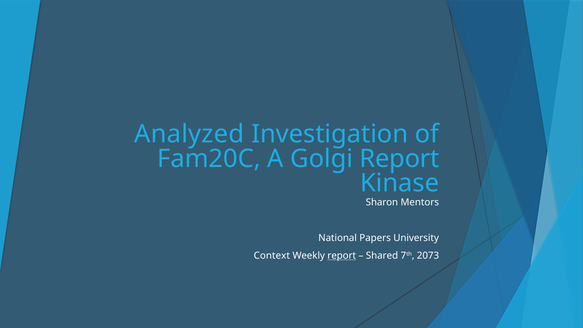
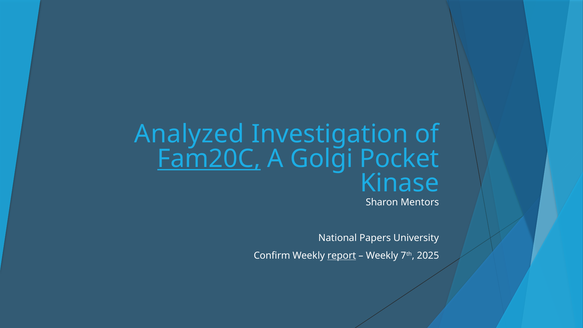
Fam20C underline: none -> present
Golgi Report: Report -> Pocket
Context: Context -> Confirm
Shared at (382, 256): Shared -> Weekly
2073: 2073 -> 2025
